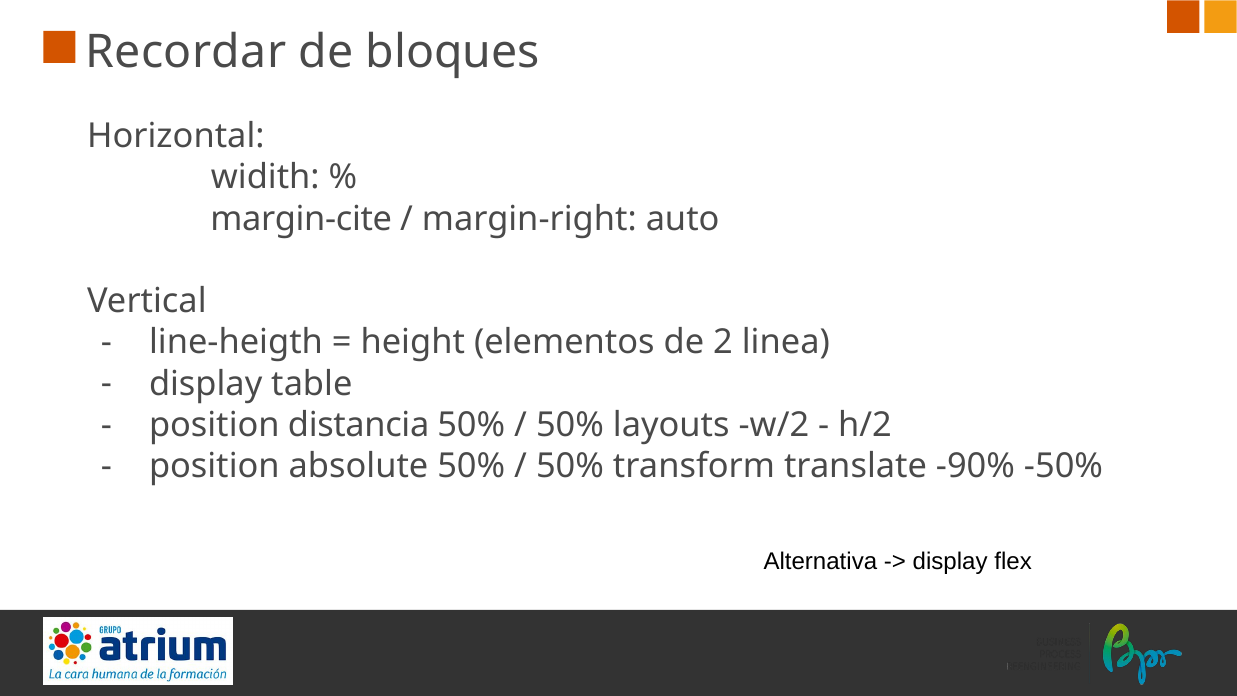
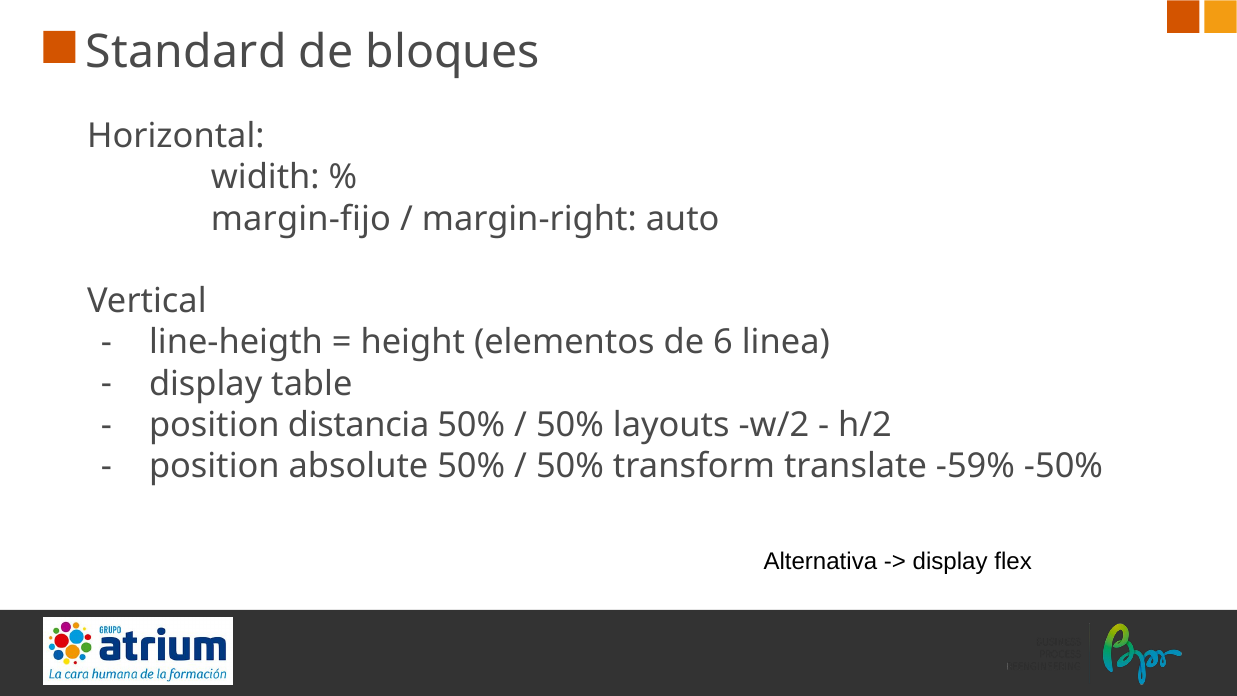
Recordar: Recordar -> Standard
margin-cite: margin-cite -> margin-fijo
2: 2 -> 6
-90%: -90% -> -59%
